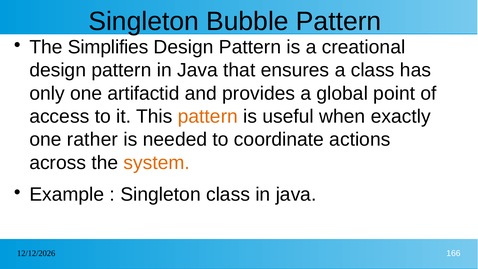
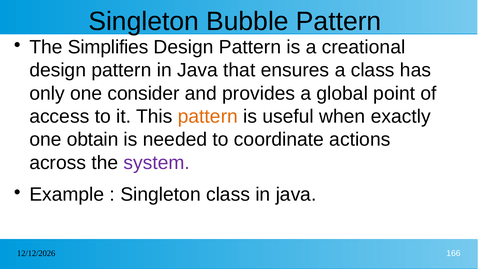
artifactid: artifactid -> consider
rather: rather -> obtain
system colour: orange -> purple
